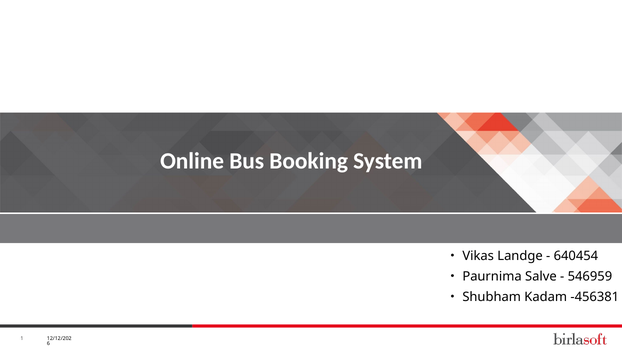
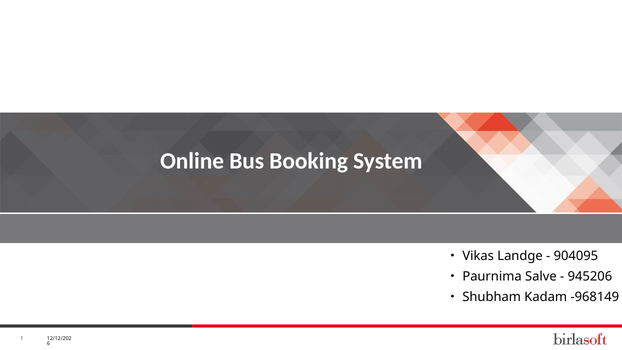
640454: 640454 -> 904095
546959: 546959 -> 945206
-456381: -456381 -> -968149
